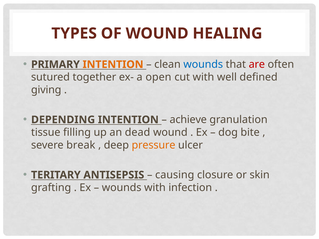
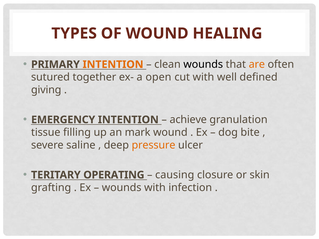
wounds at (203, 65) colour: blue -> black
are colour: red -> orange
DEPENDING: DEPENDING -> EMERGENCY
dead: dead -> mark
break: break -> saline
ANTISEPSIS: ANTISEPSIS -> OPERATING
